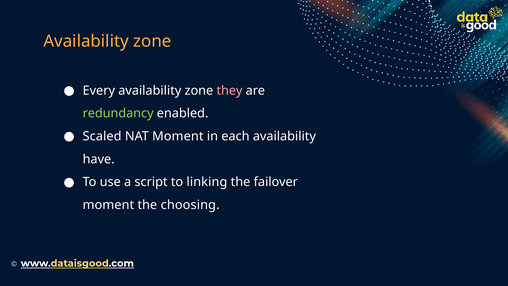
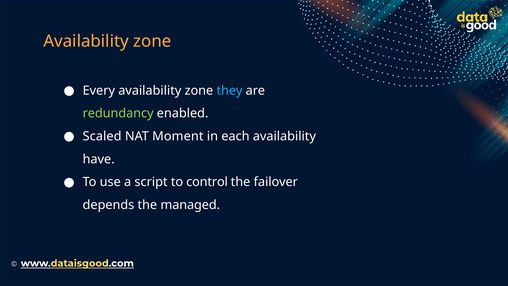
they colour: pink -> light blue
linking: linking -> control
moment at (108, 205): moment -> depends
choosing: choosing -> managed
